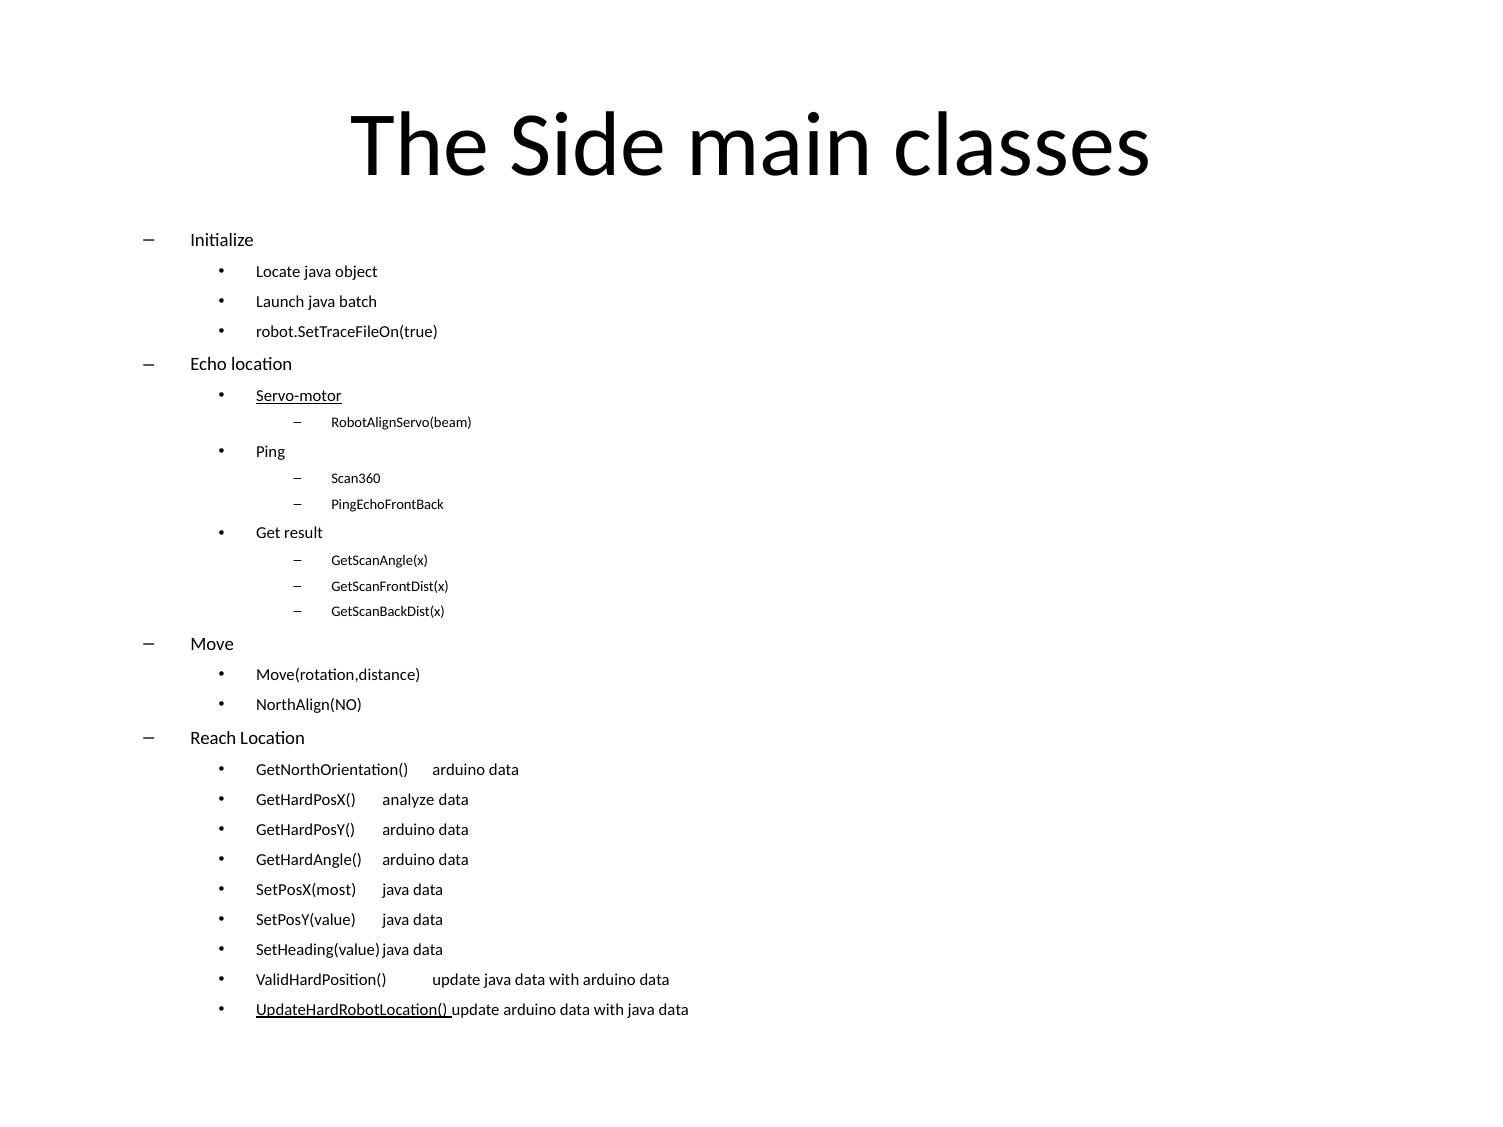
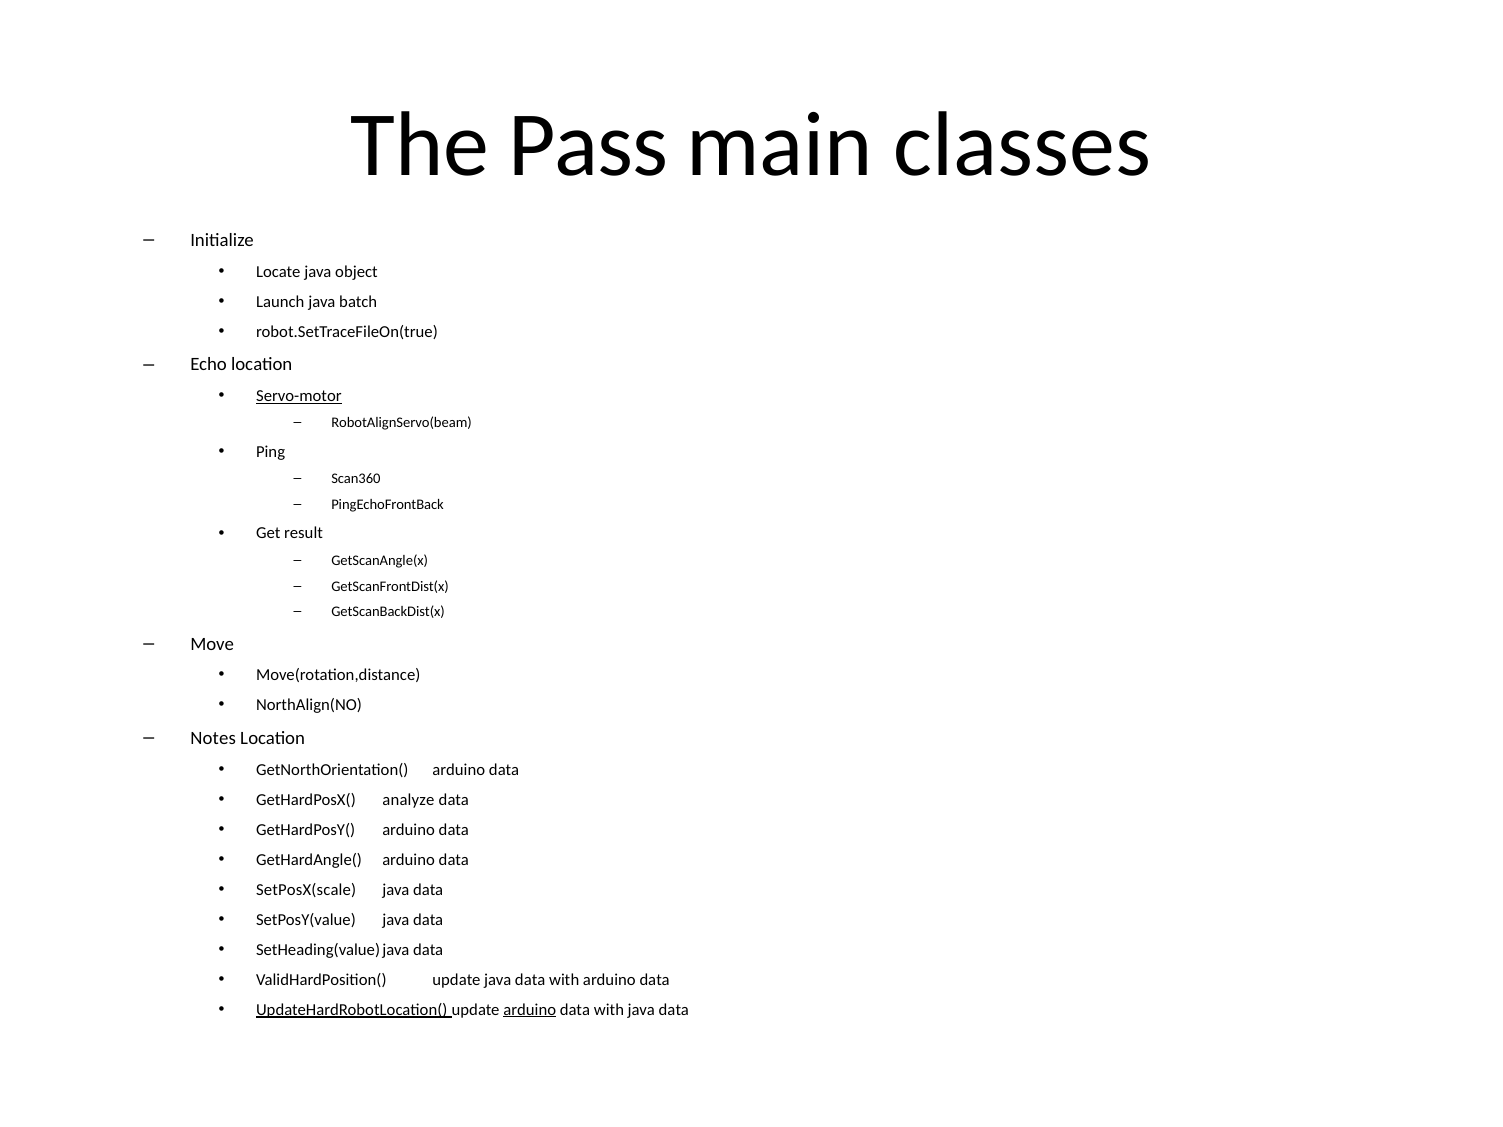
Side: Side -> Pass
Reach: Reach -> Notes
SetPosX(most: SetPosX(most -> SetPosX(scale
arduino at (530, 1010) underline: none -> present
